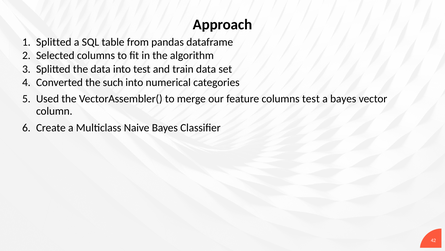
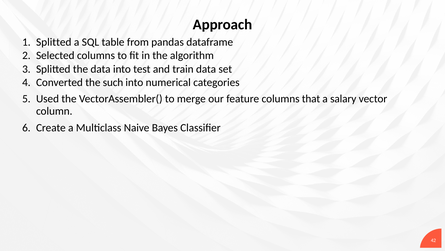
columns test: test -> that
a bayes: bayes -> salary
